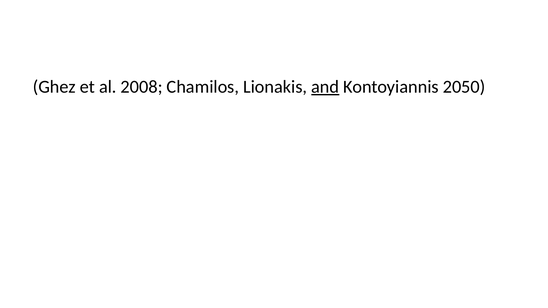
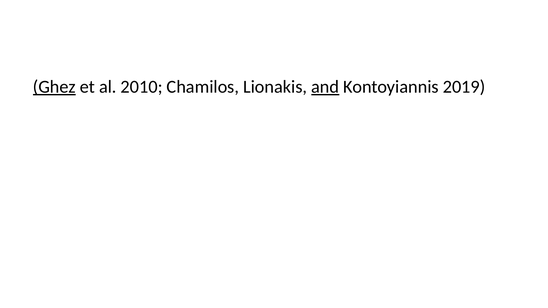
Ghez underline: none -> present
2008: 2008 -> 2010
2050: 2050 -> 2019
